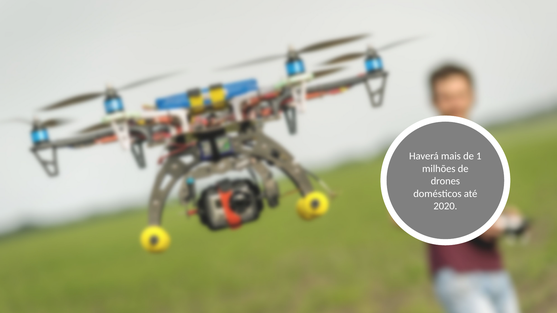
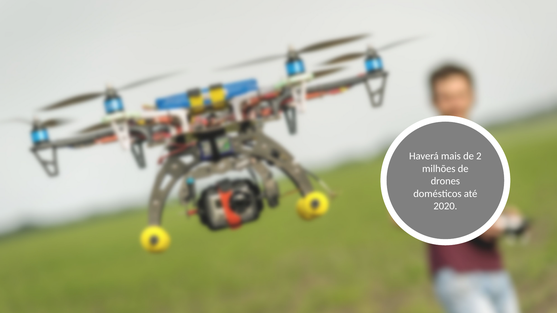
1: 1 -> 2
